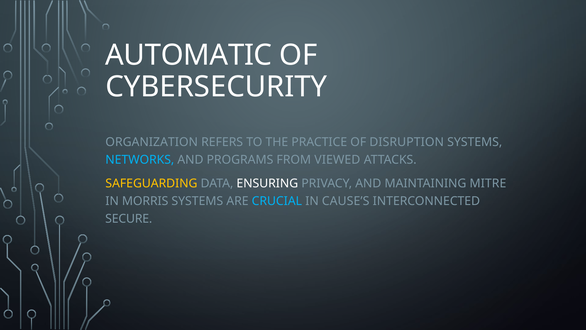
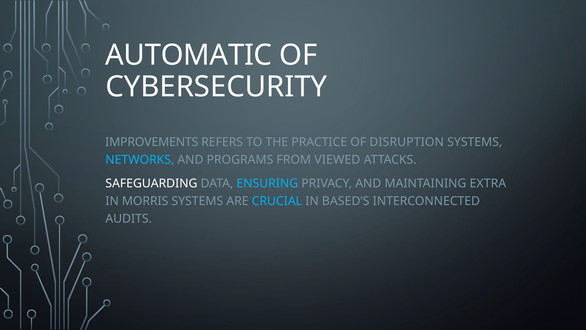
ORGANIZATION: ORGANIZATION -> IMPROVEMENTS
SAFEGUARDING colour: yellow -> white
ENSURING colour: white -> light blue
MITRE: MITRE -> EXTRA
CAUSE’S: CAUSE’S -> BASED’S
SECURE: SECURE -> AUDITS
